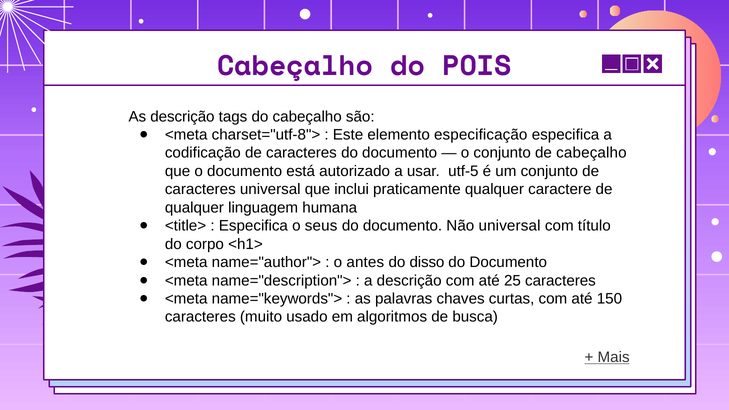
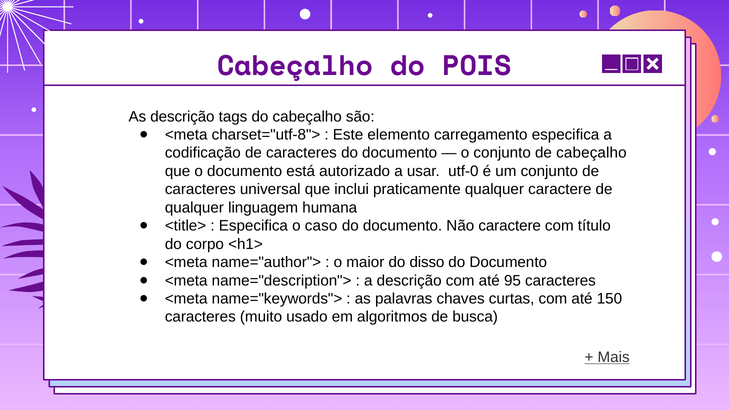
especificação: especificação -> carregamento
utf-5: utf-5 -> utf-0
seus: seus -> caso
Não universal: universal -> caractere
antes: antes -> maior
25: 25 -> 95
